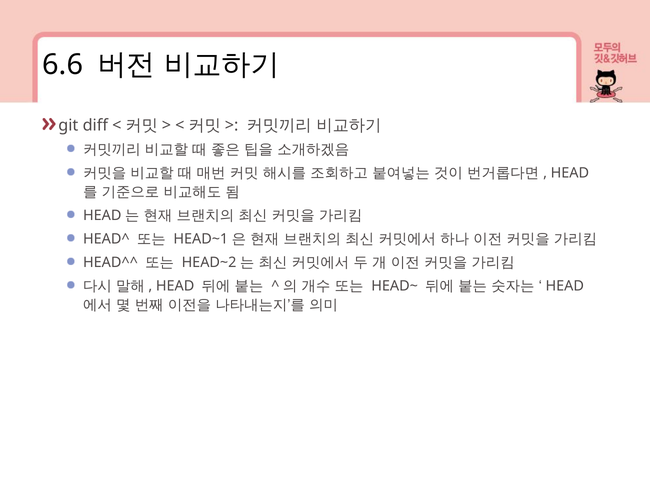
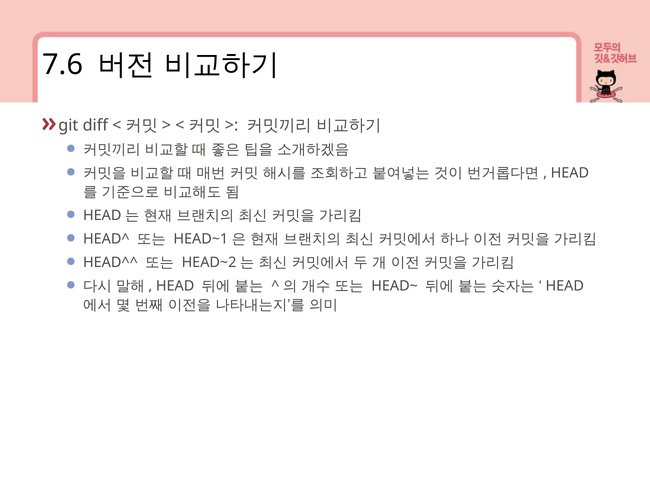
6.6: 6.6 -> 7.6
